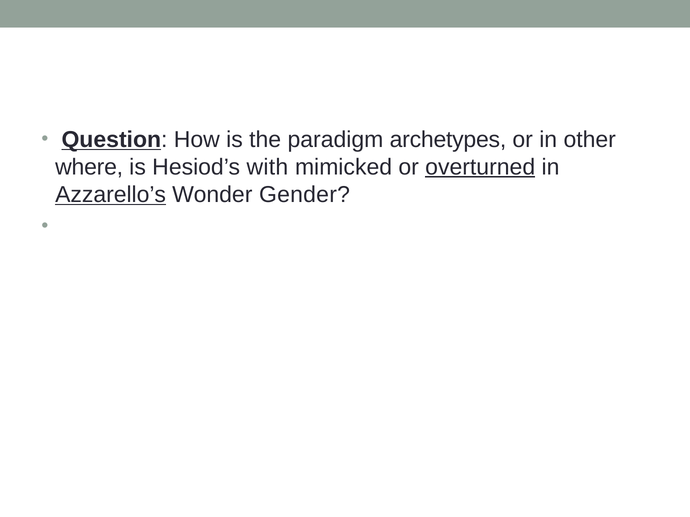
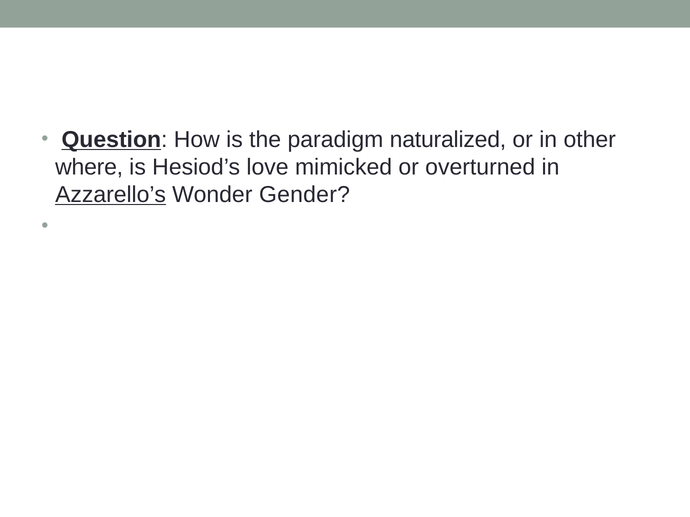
archetypes: archetypes -> naturalized
with: with -> love
overturned underline: present -> none
